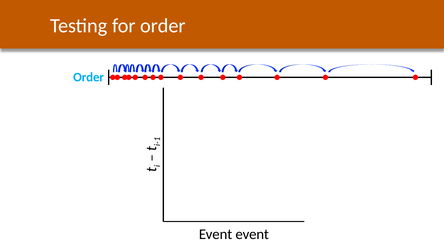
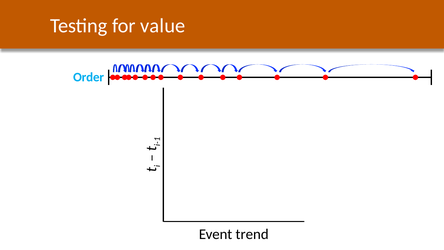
for order: order -> value
Event event: event -> trend
